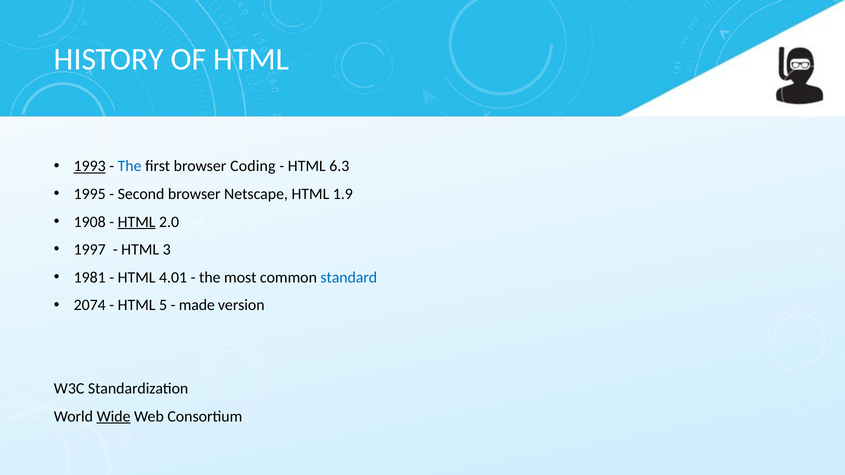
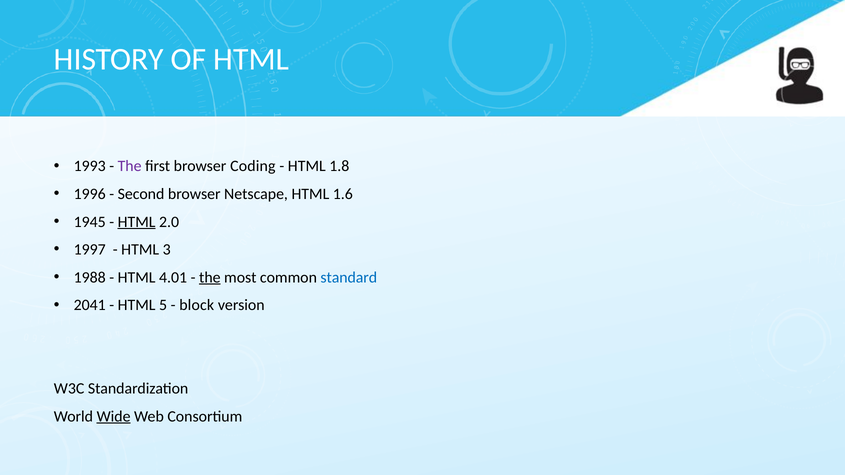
1993 underline: present -> none
The at (130, 166) colour: blue -> purple
6.3: 6.3 -> 1.8
1995: 1995 -> 1996
1.9: 1.9 -> 1.6
1908: 1908 -> 1945
1981: 1981 -> 1988
the at (210, 278) underline: none -> present
2074: 2074 -> 2041
made: made -> block
